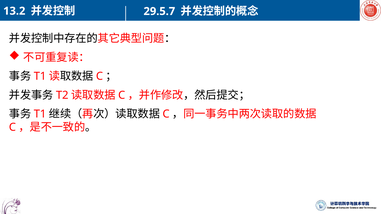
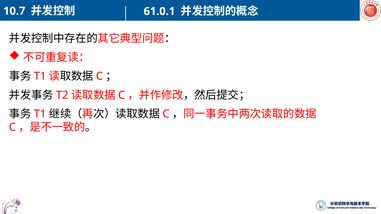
13.2: 13.2 -> 10.7
29.5.7: 29.5.7 -> 61.0.1
